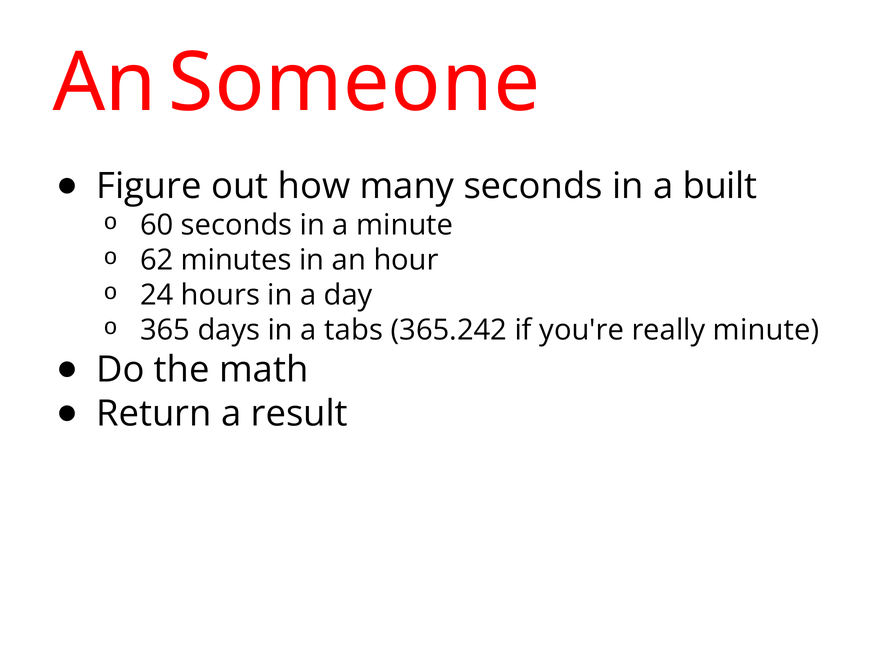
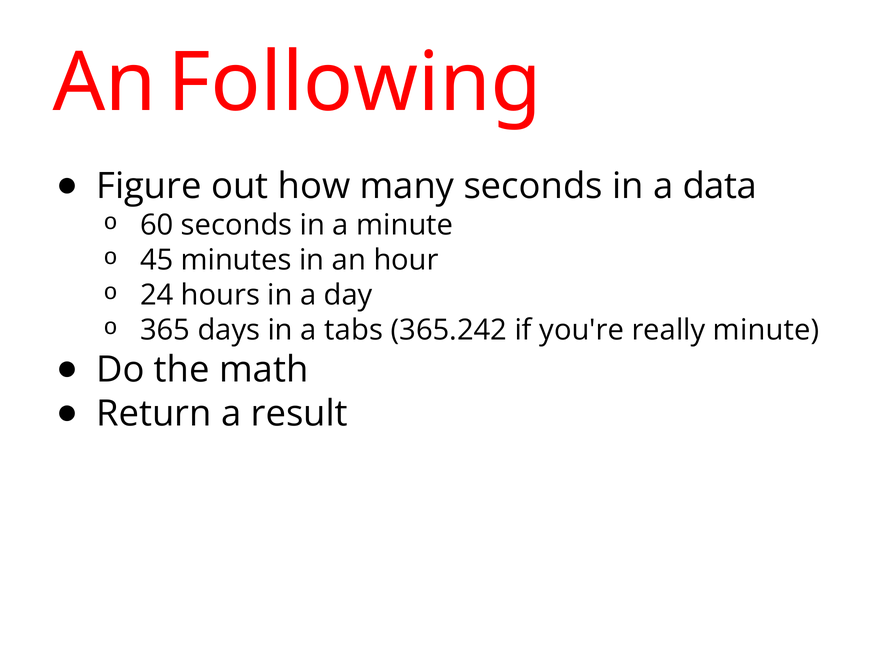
Someone: Someone -> Following
built: built -> data
62: 62 -> 45
